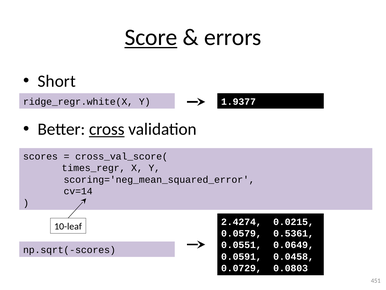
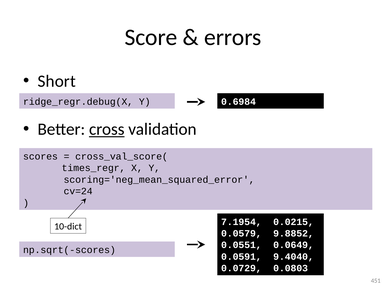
Score underline: present -> none
ridge_regr.white(X: ridge_regr.white(X -> ridge_regr.debug(X
1.9377: 1.9377 -> 0.6984
cv=14: cv=14 -> cv=24
2.4274: 2.4274 -> 7.1954
10-leaf: 10-leaf -> 10-dict
0.5361: 0.5361 -> 9.8852
0.0458: 0.0458 -> 9.4040
